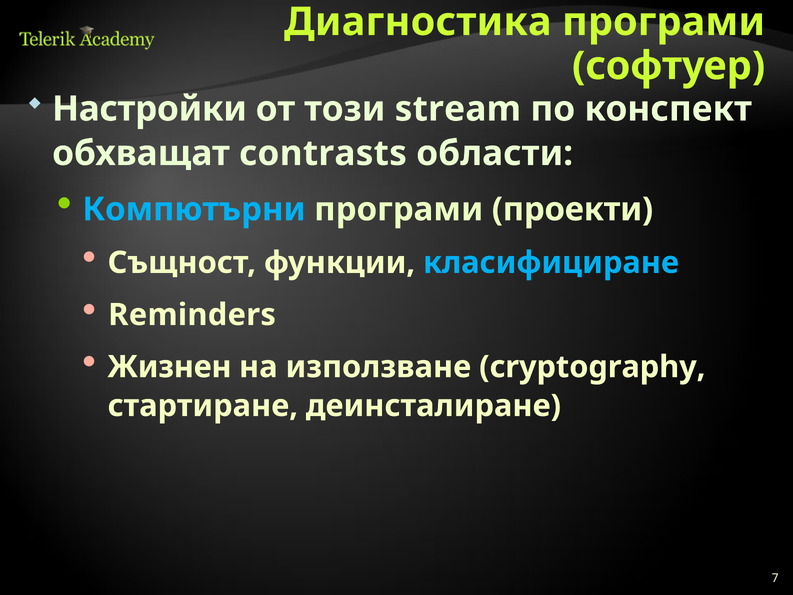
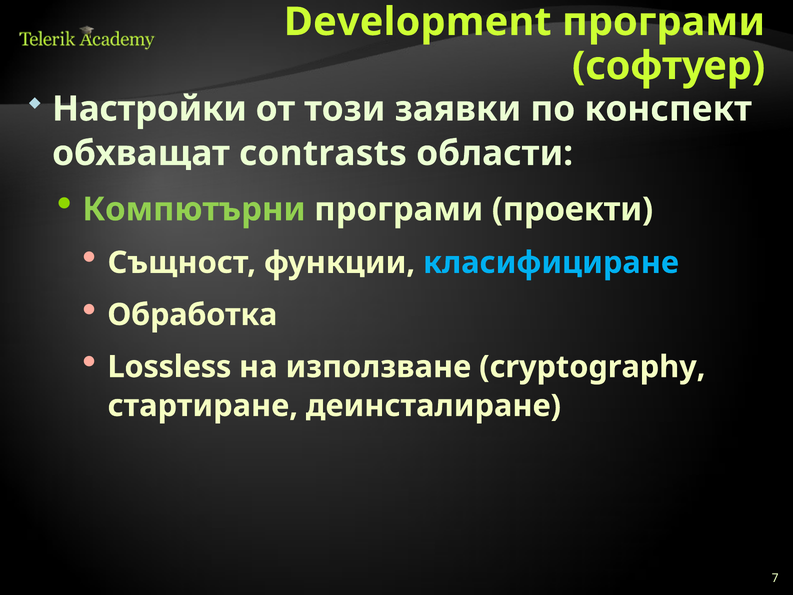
Диагностика: Диагностика -> Development
stream: stream -> заявки
Компютърни colour: light blue -> light green
Reminders: Reminders -> Обработка
Жизнен: Жизнен -> Lossless
